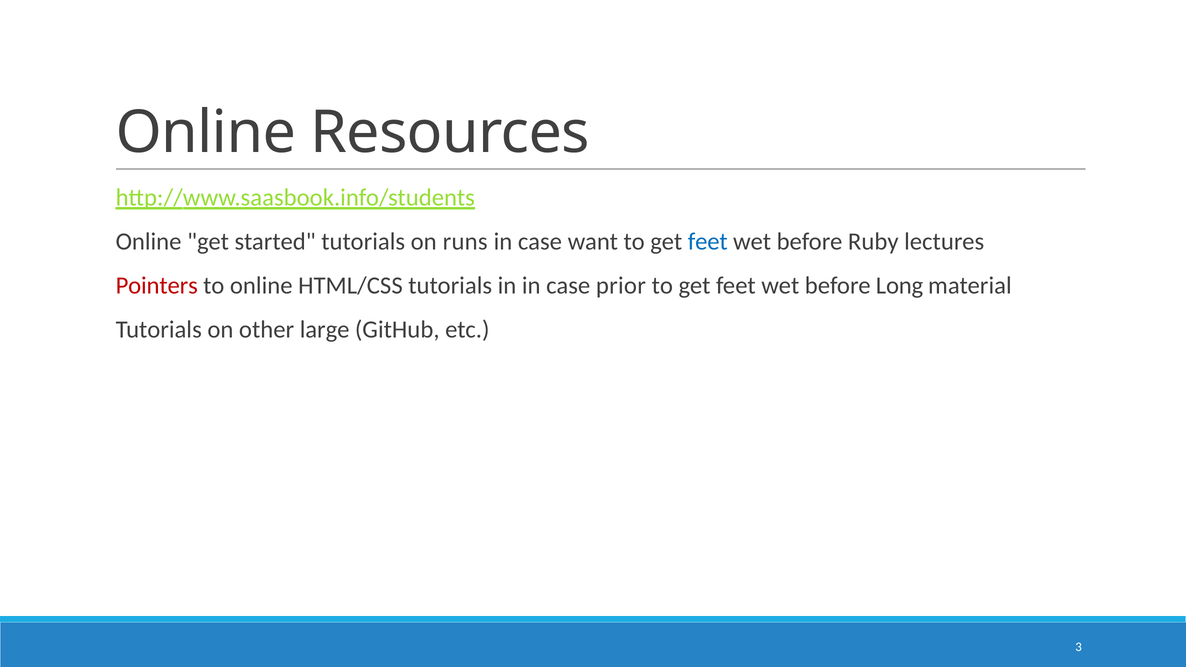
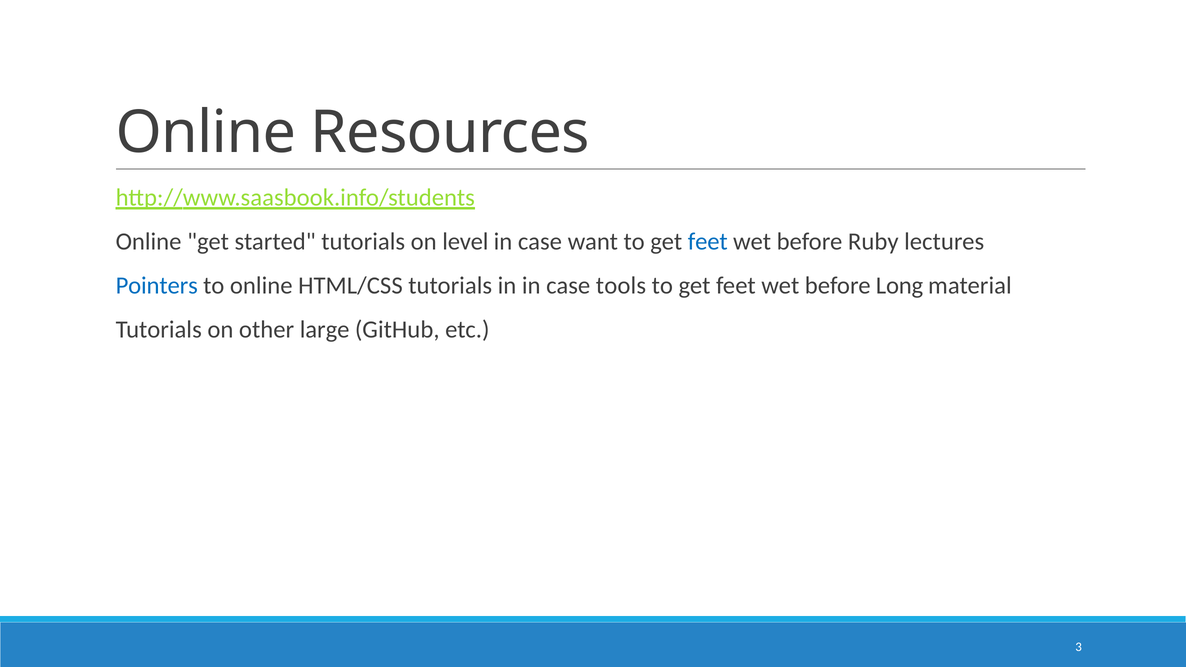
runs: runs -> level
Pointers colour: red -> blue
prior: prior -> tools
